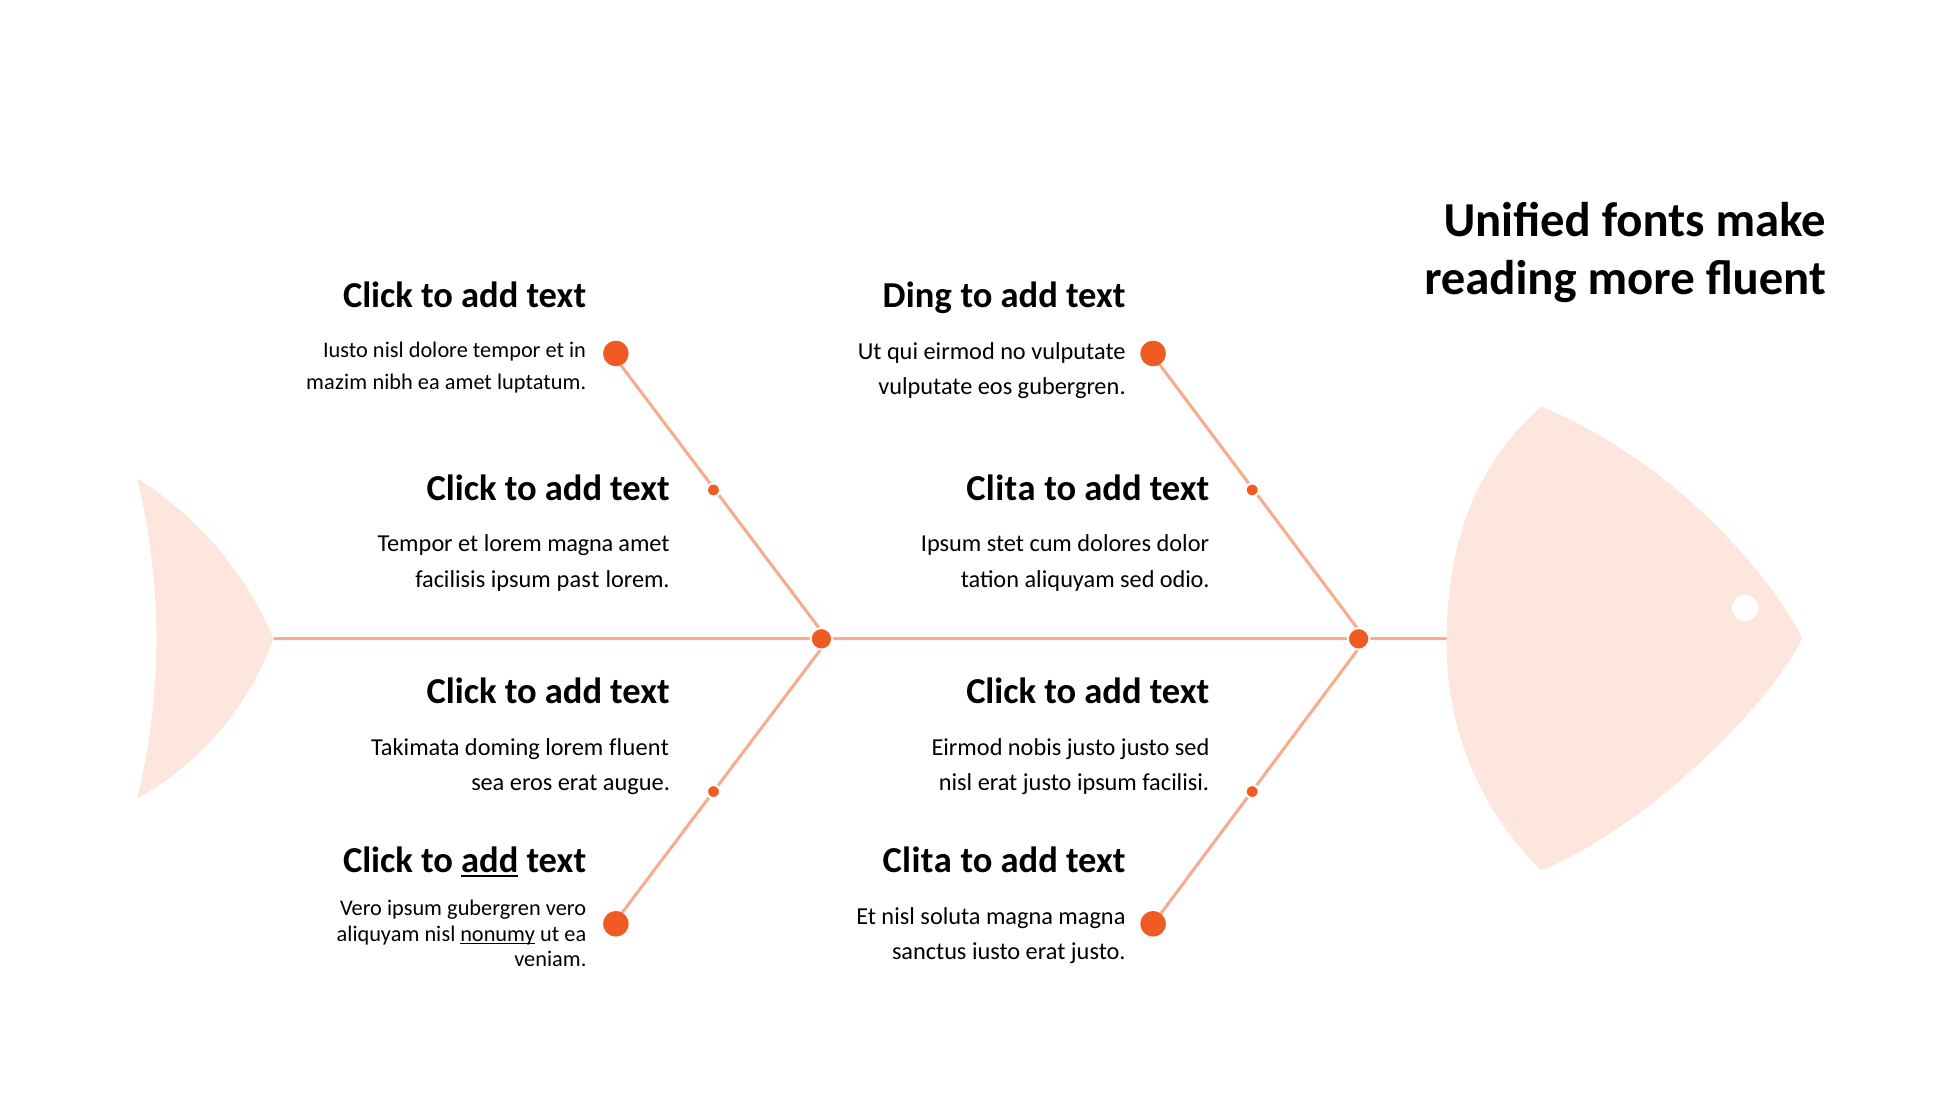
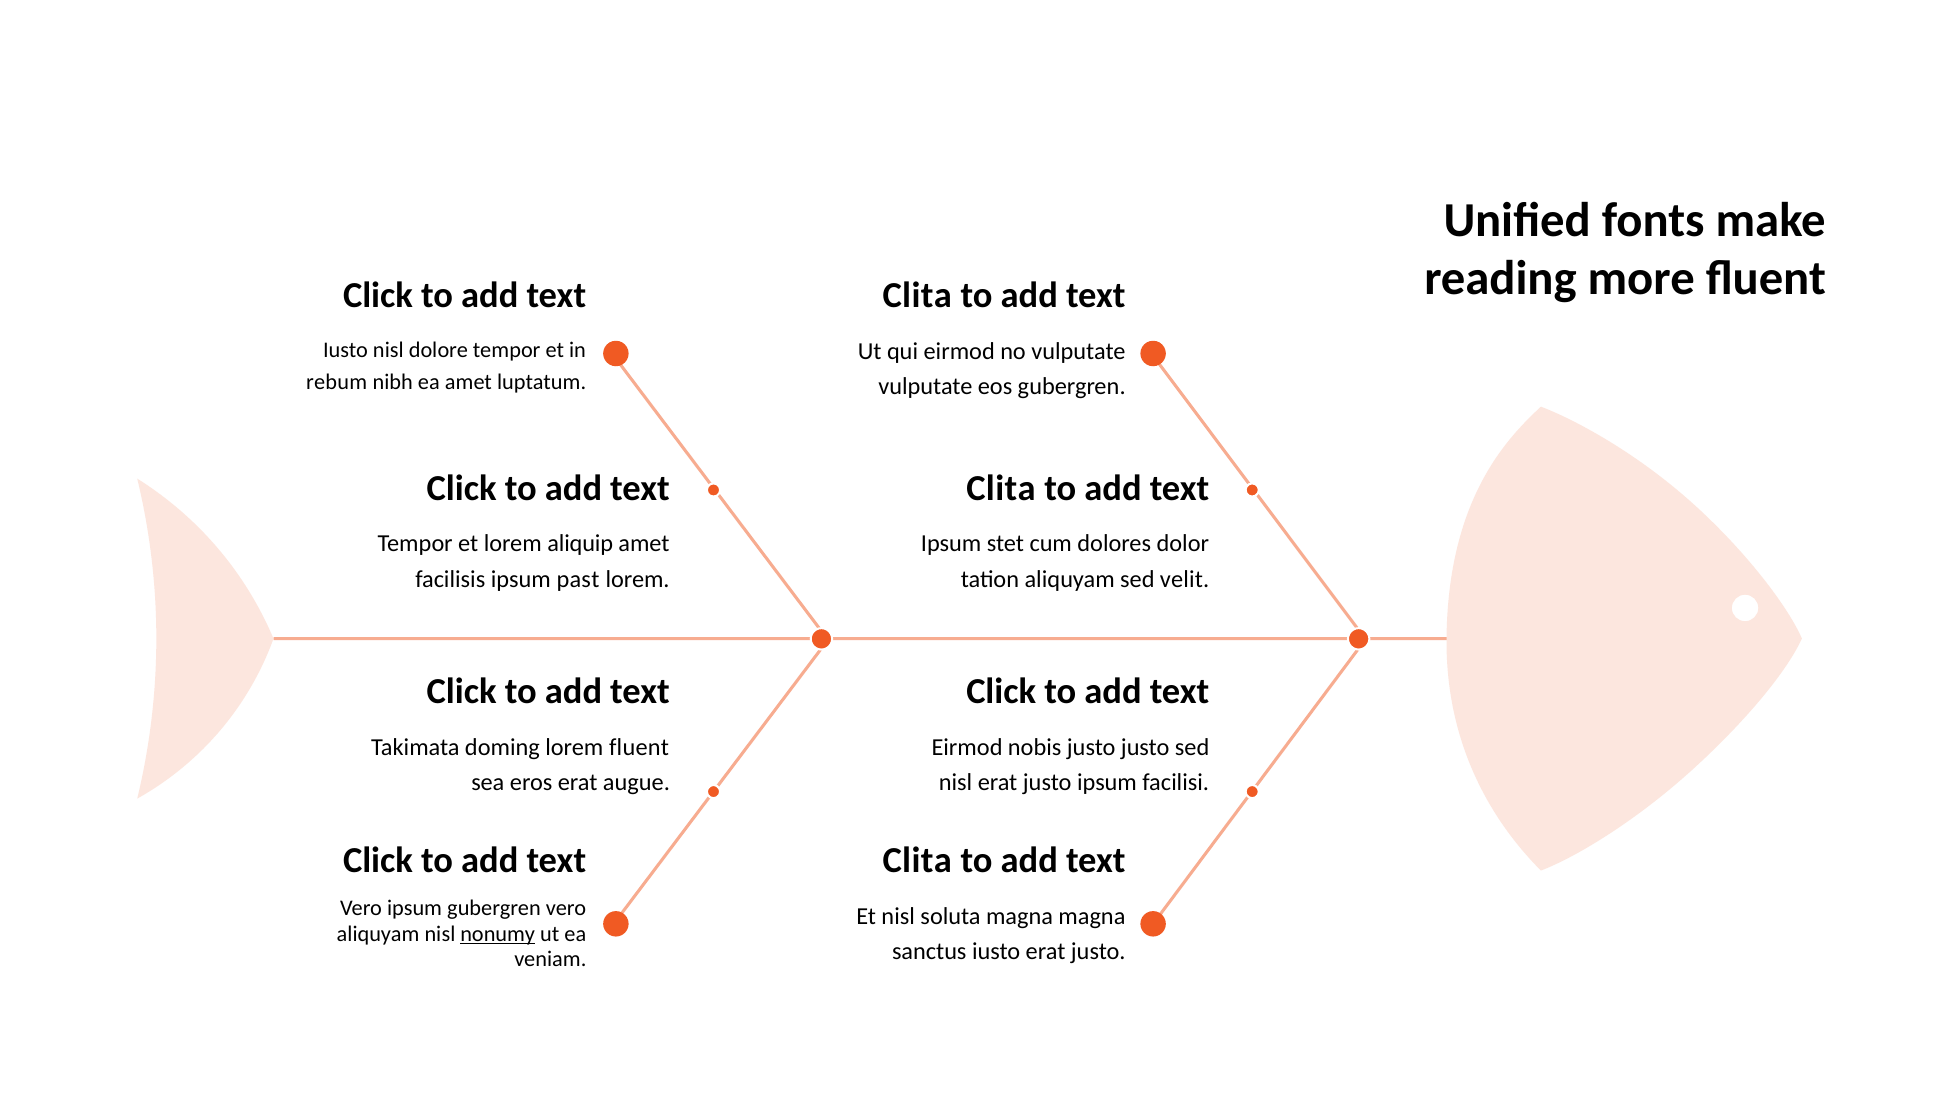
Ding at (917, 296): Ding -> Clita
mazim: mazim -> rebum
lorem magna: magna -> aliquip
odio: odio -> velit
add at (490, 860) underline: present -> none
